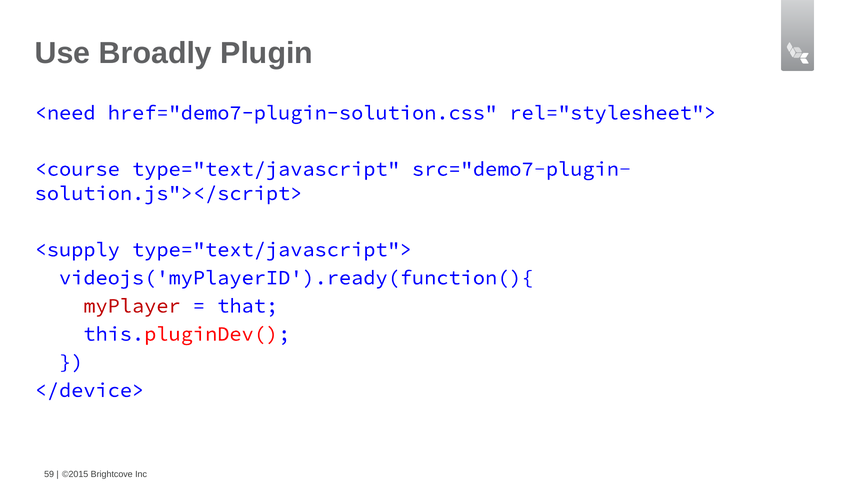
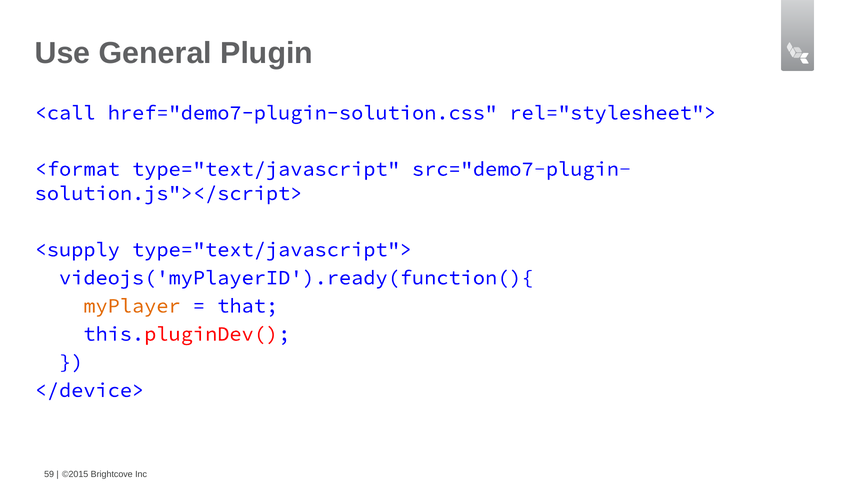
Broadly: Broadly -> General
<need: <need -> <call
<course: <course -> <format
myPlayer colour: red -> orange
